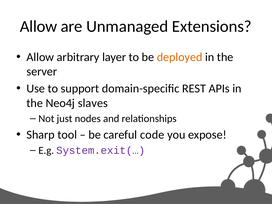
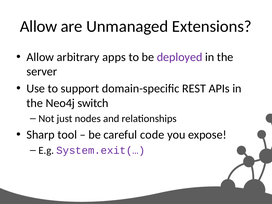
layer: layer -> apps
deployed colour: orange -> purple
slaves: slaves -> switch
